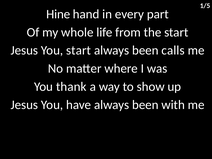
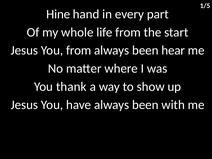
You start: start -> from
calls: calls -> hear
